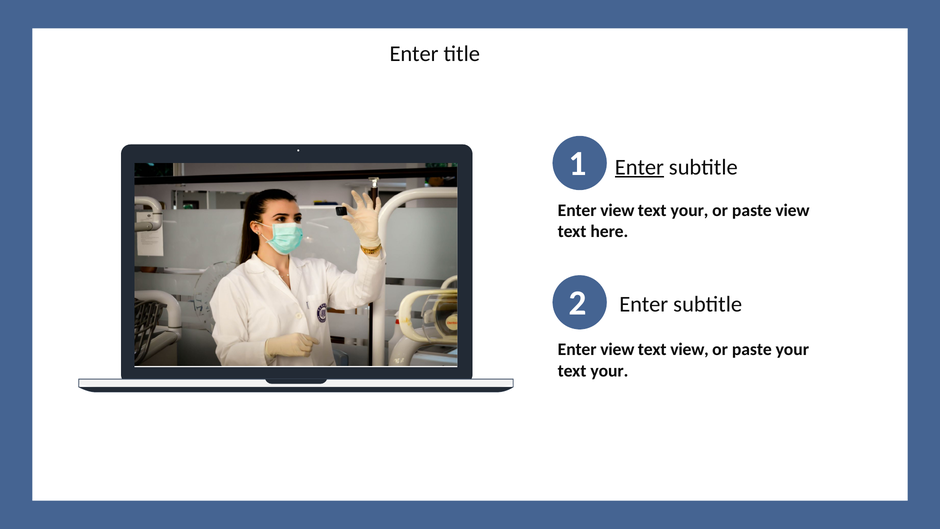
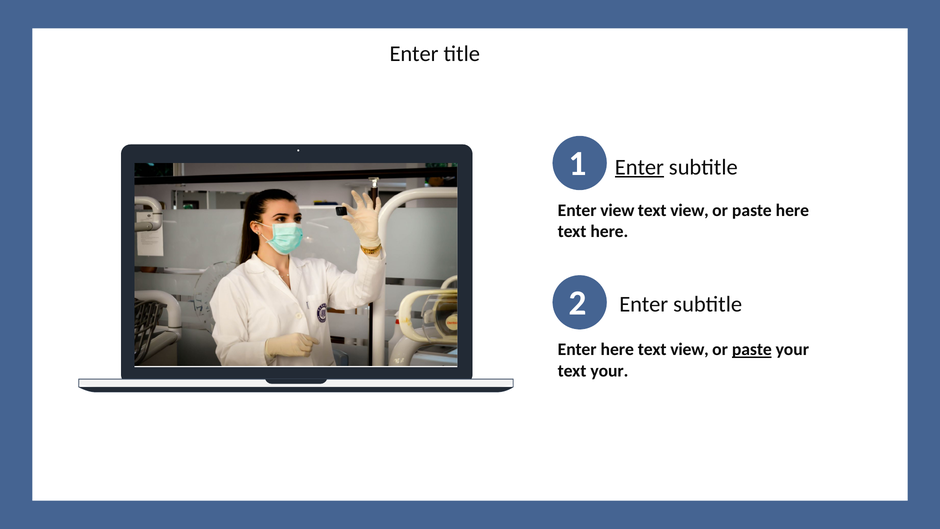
your at (689, 210): your -> view
paste view: view -> here
view at (617, 350): view -> here
paste at (752, 350) underline: none -> present
